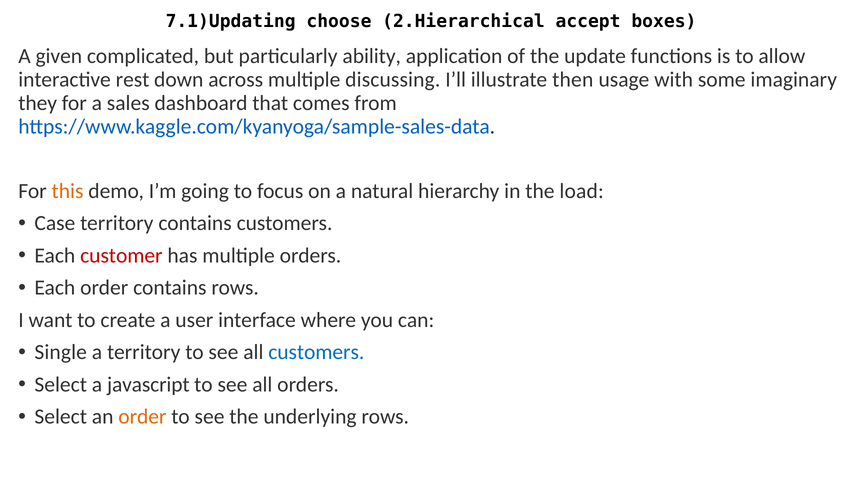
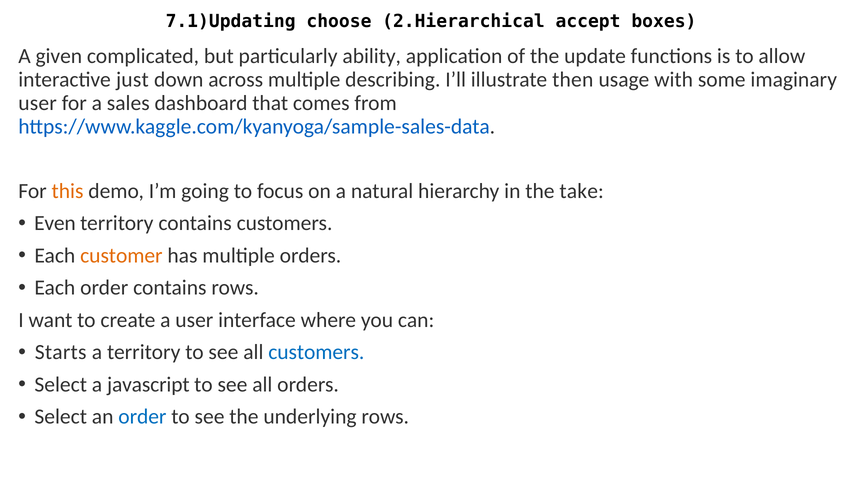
rest: rest -> just
discussing: discussing -> describing
they at (38, 103): they -> user
load: load -> take
Case: Case -> Even
customer colour: red -> orange
Single: Single -> Starts
order at (142, 417) colour: orange -> blue
